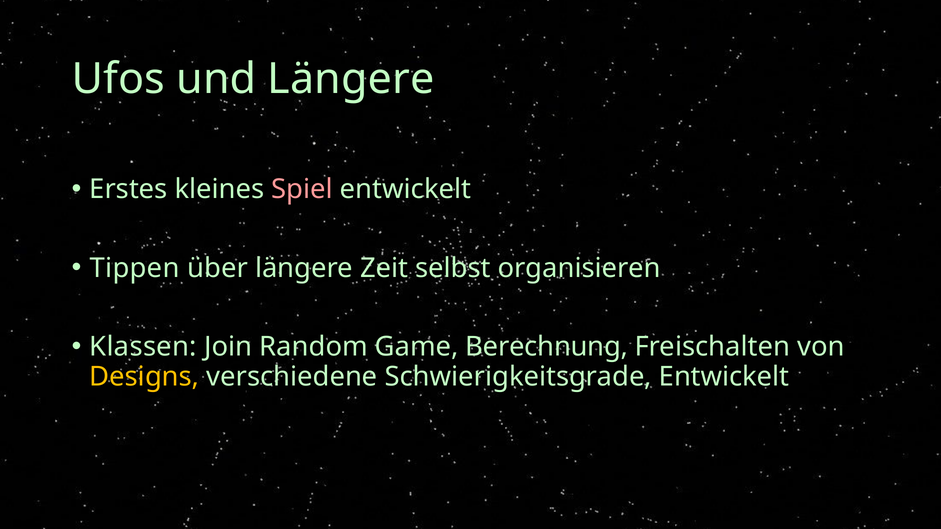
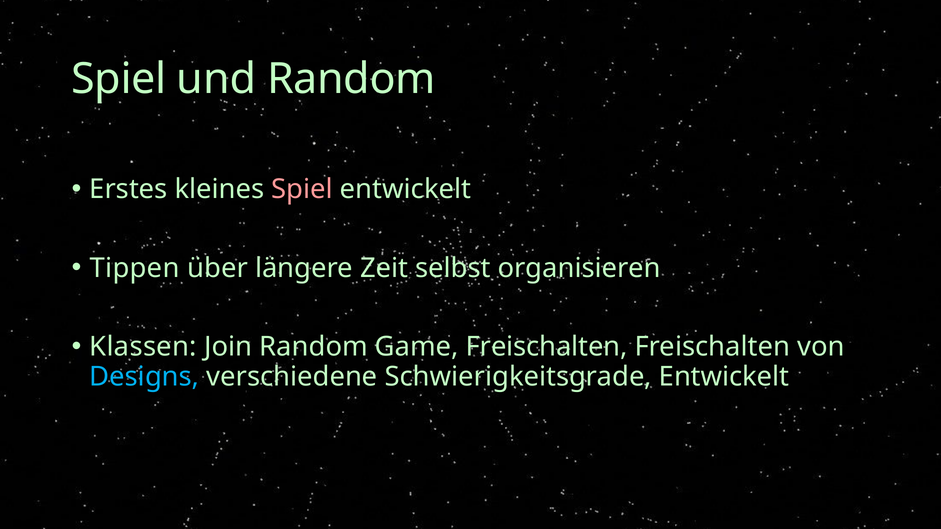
Ufos at (118, 79): Ufos -> Spiel
und Längere: Längere -> Random
Game Berechnung: Berechnung -> Freischalten
Designs colour: yellow -> light blue
